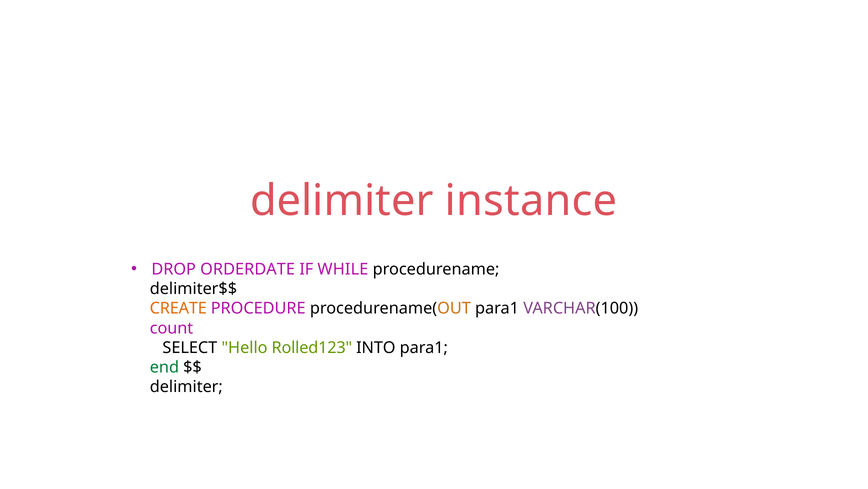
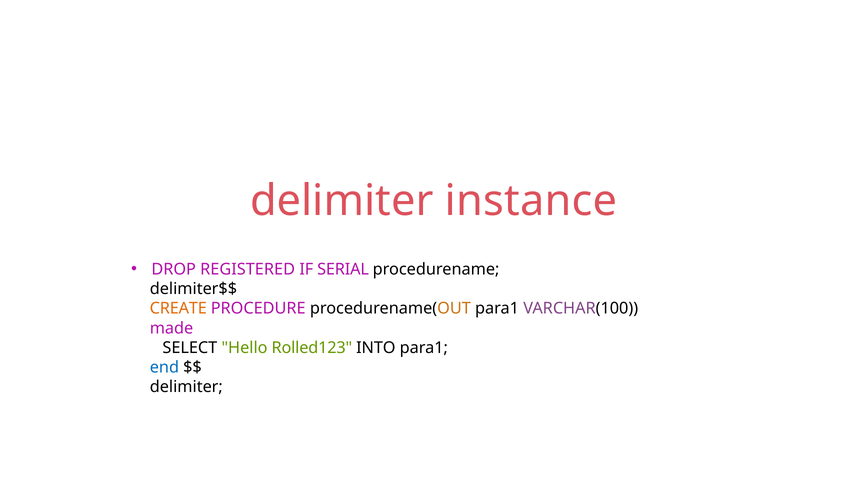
ORDERDATE: ORDERDATE -> REGISTERED
WHILE: WHILE -> SERIAL
count: count -> made
end colour: green -> blue
